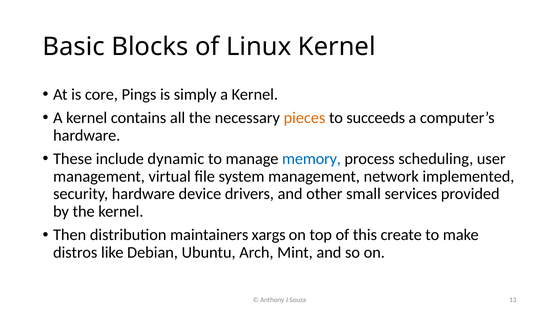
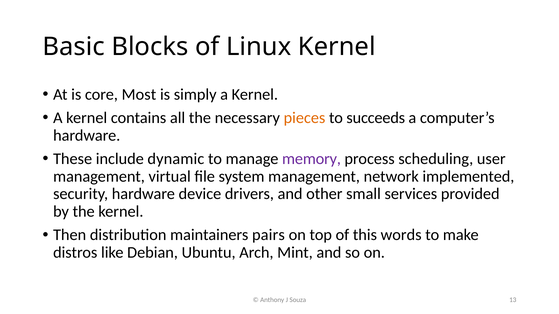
Pings: Pings -> Most
memory colour: blue -> purple
xargs: xargs -> pairs
create: create -> words
